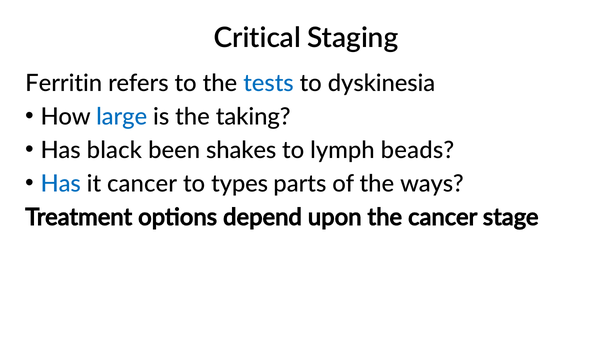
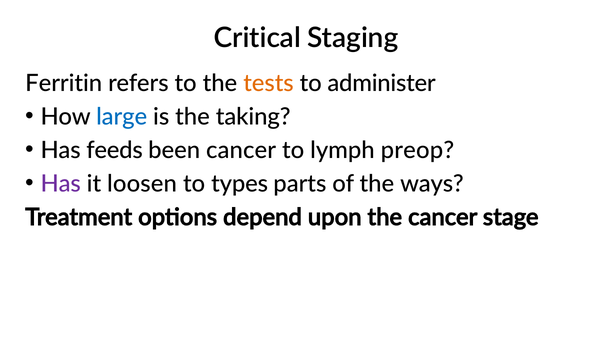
tests colour: blue -> orange
dyskinesia: dyskinesia -> administer
black: black -> feeds
been shakes: shakes -> cancer
beads: beads -> preop
Has at (61, 184) colour: blue -> purple
it cancer: cancer -> loosen
